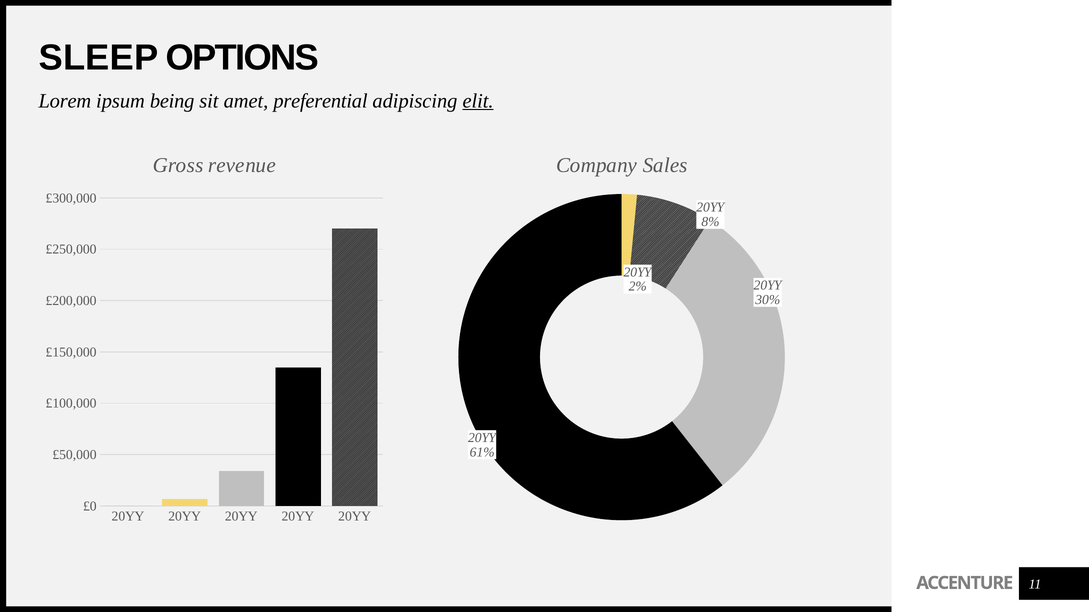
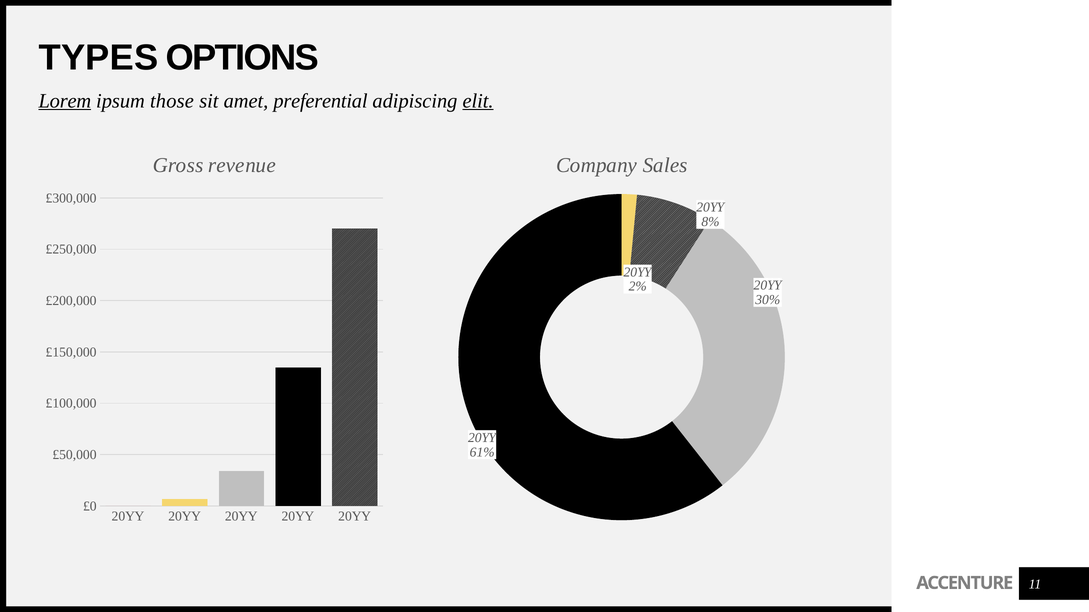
SLEEP: SLEEP -> TYPES
Lorem underline: none -> present
being: being -> those
